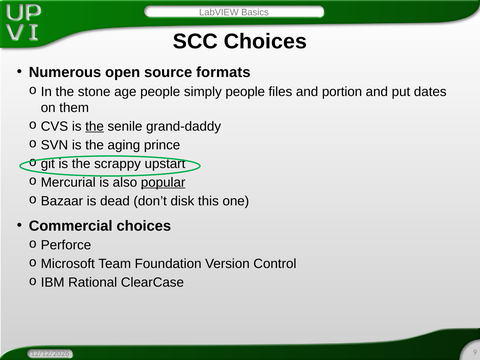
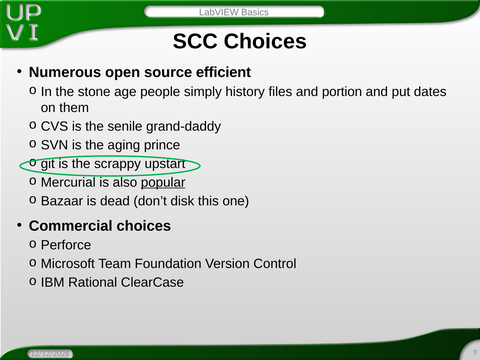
formats: formats -> efficient
simply people: people -> history
the at (95, 126) underline: present -> none
